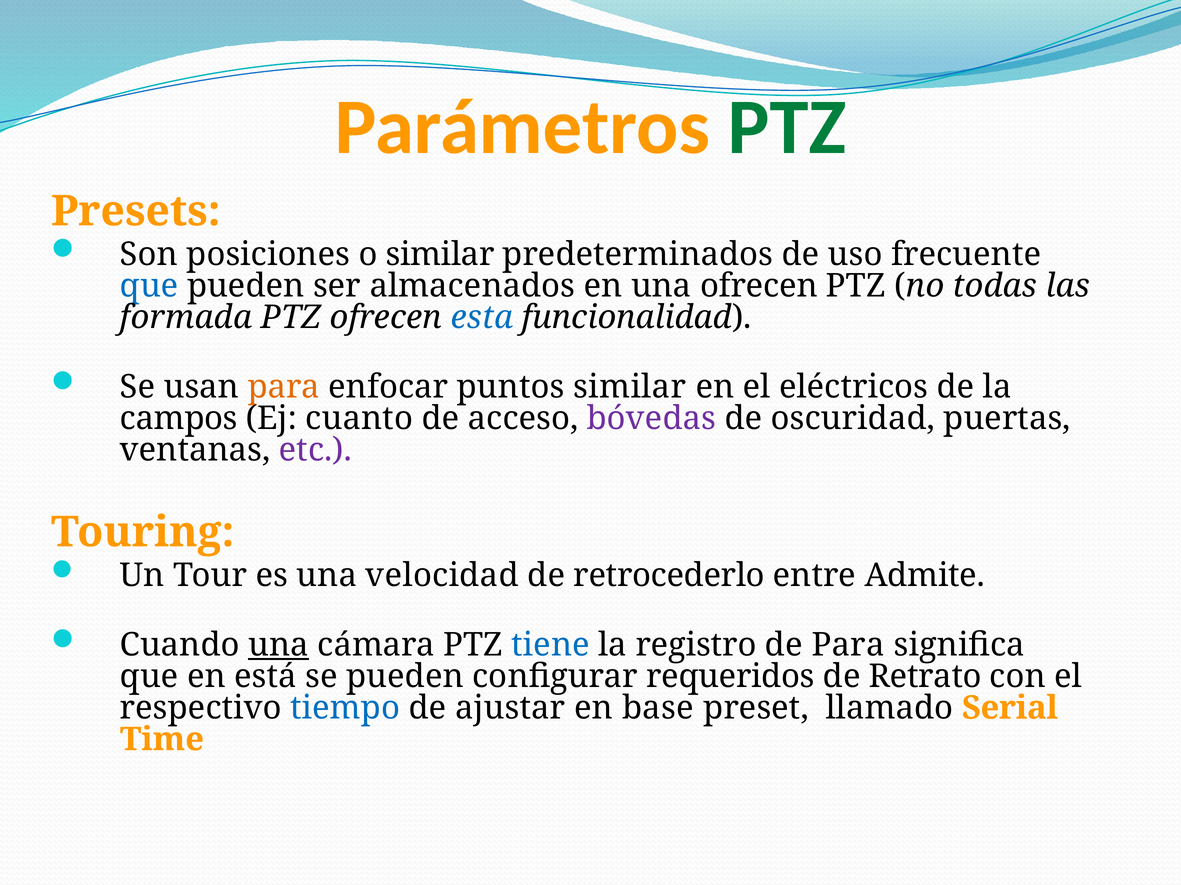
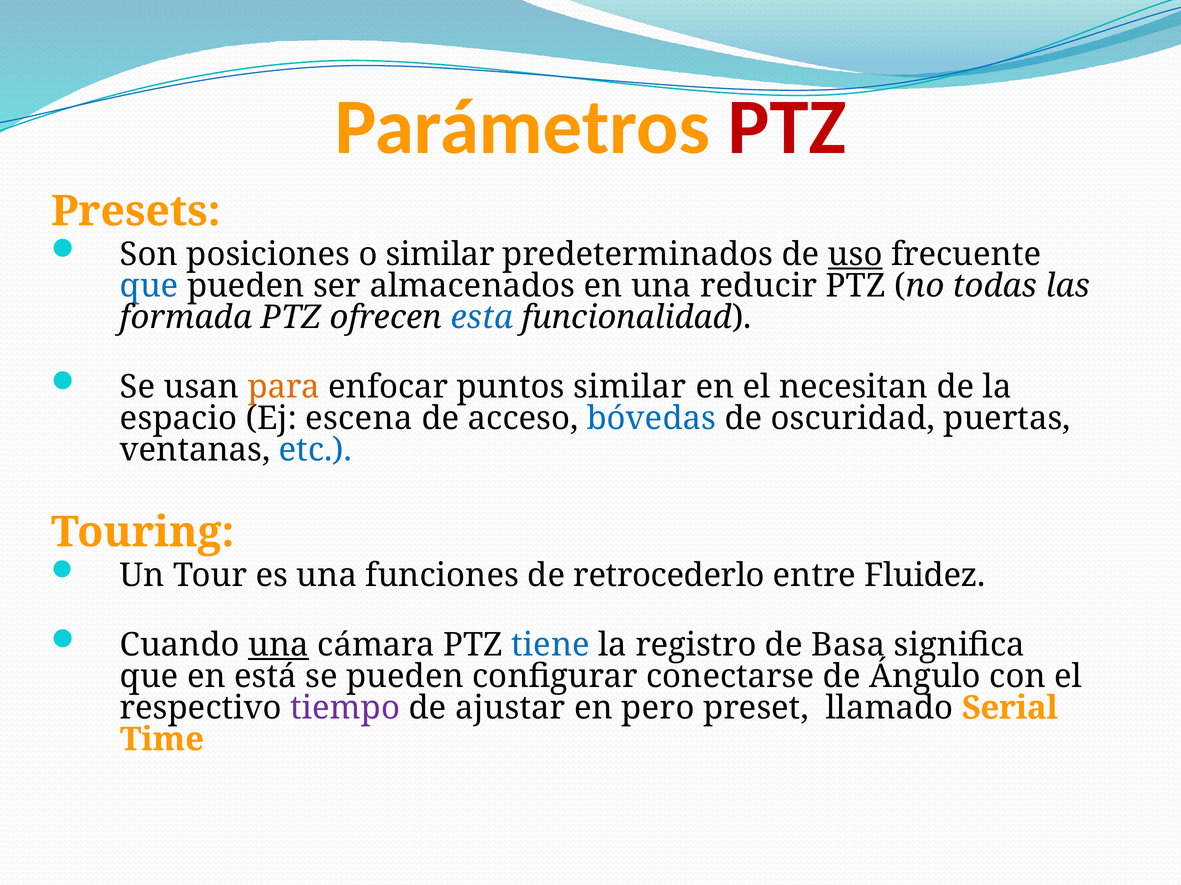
PTZ at (787, 127) colour: green -> red
uso underline: none -> present
una ofrecen: ofrecen -> reducir
eléctricos: eléctricos -> necesitan
campos: campos -> espacio
cuanto: cuanto -> escena
bóvedas colour: purple -> blue
etc colour: purple -> blue
velocidad: velocidad -> funciones
Admite: Admite -> Fluidez
de Para: Para -> Basa
requeridos: requeridos -> conectarse
Retrato: Retrato -> Ángulo
tiempo colour: blue -> purple
base: base -> pero
